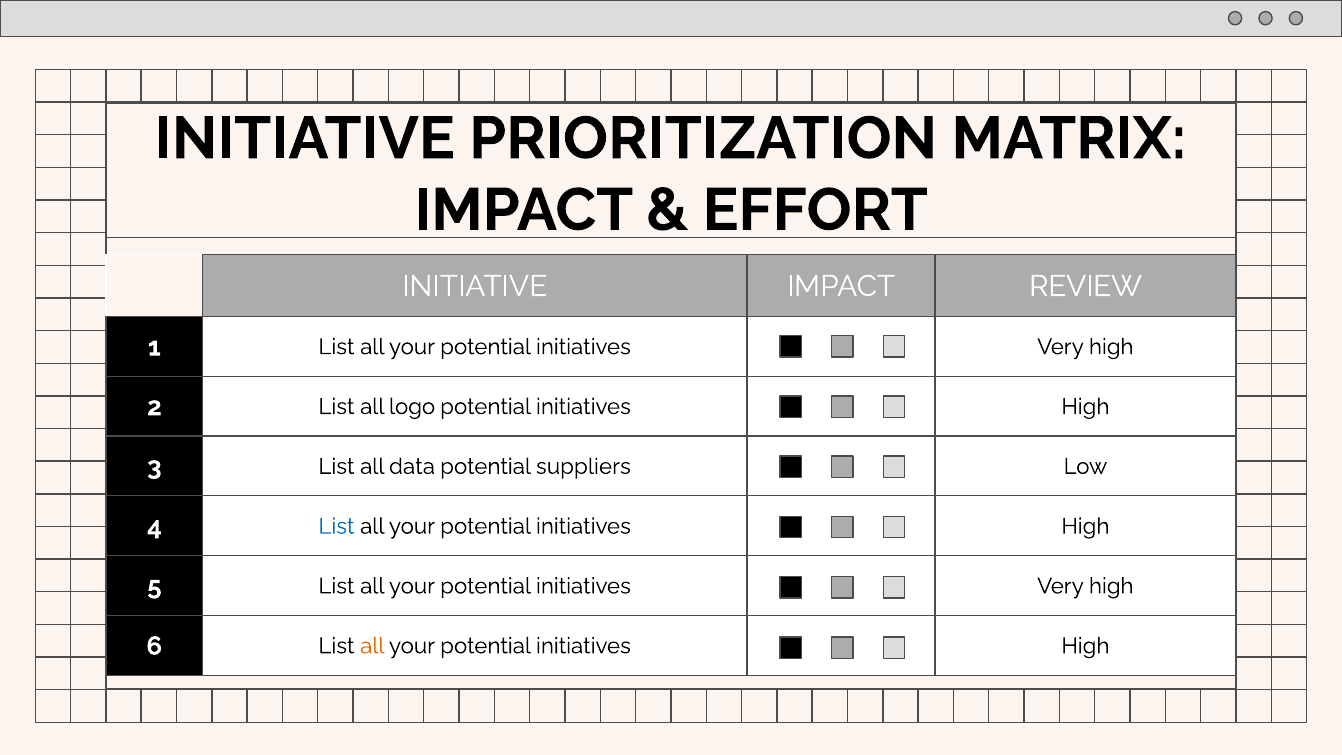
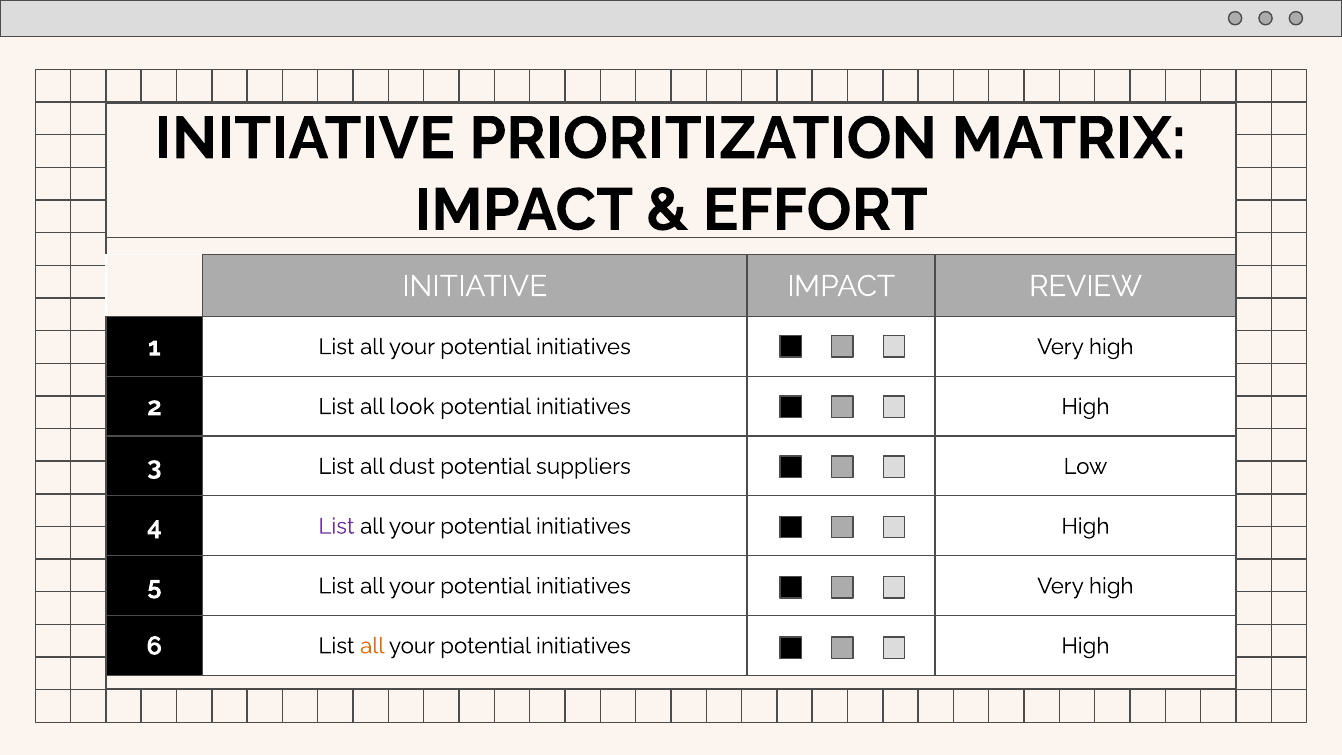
logo: logo -> look
data: data -> dust
List at (336, 526) colour: blue -> purple
